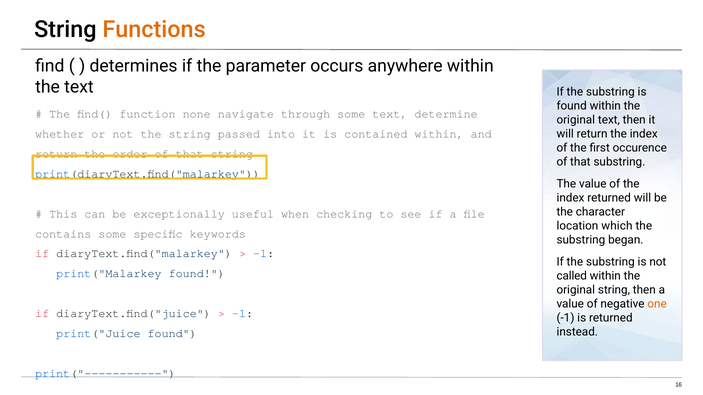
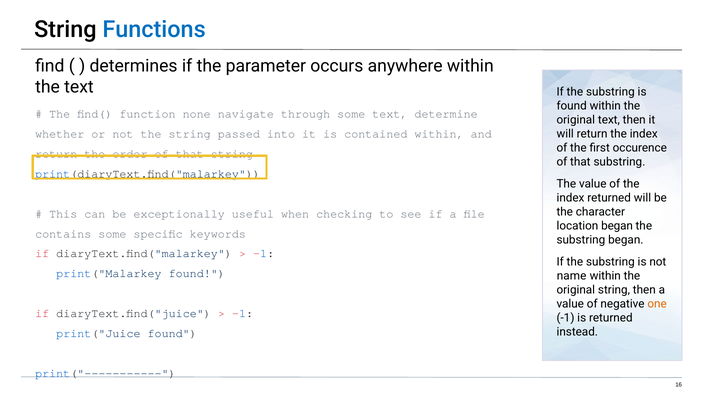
Functions colour: orange -> blue
location which: which -> began
called: called -> name
